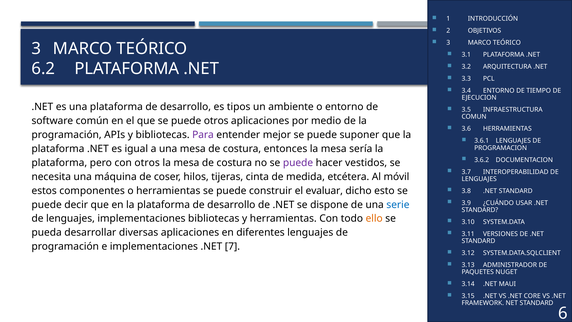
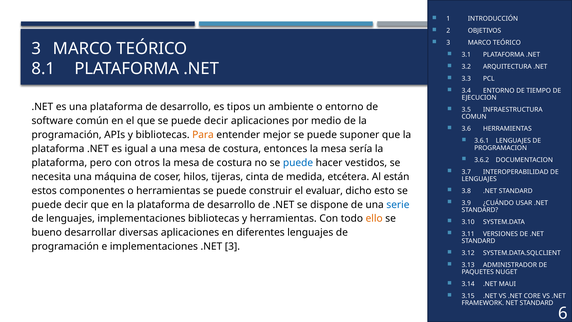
6.2: 6.2 -> 8.1
que se puede otros: otros -> decir
Para colour: purple -> orange
puede at (298, 163) colour: purple -> blue
móvil: móvil -> están
pueda: pueda -> bueno
.NET 7: 7 -> 3
